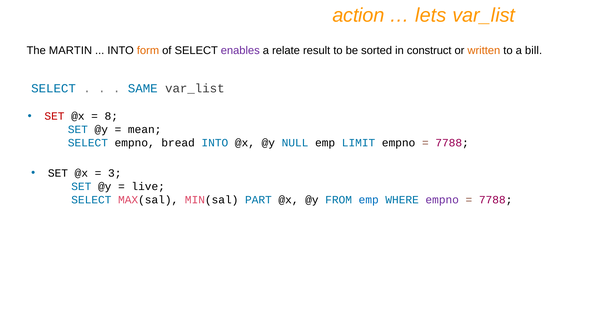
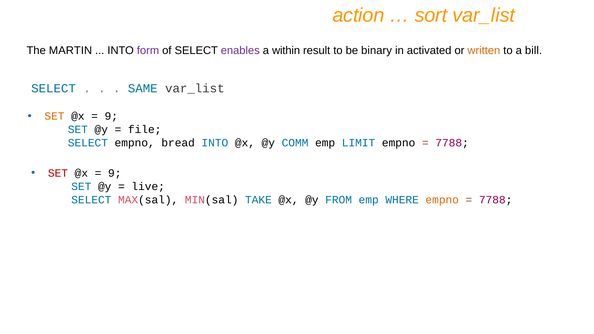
lets: lets -> sort
form colour: orange -> purple
relate: relate -> within
sorted: sorted -> binary
construct: construct -> activated
SET at (54, 116) colour: red -> orange
8 at (111, 116): 8 -> 9
mean: mean -> file
NULL: NULL -> COMM
SET at (58, 173) colour: black -> red
3 at (115, 173): 3 -> 9
PART: PART -> TAKE
empno at (442, 200) colour: purple -> orange
